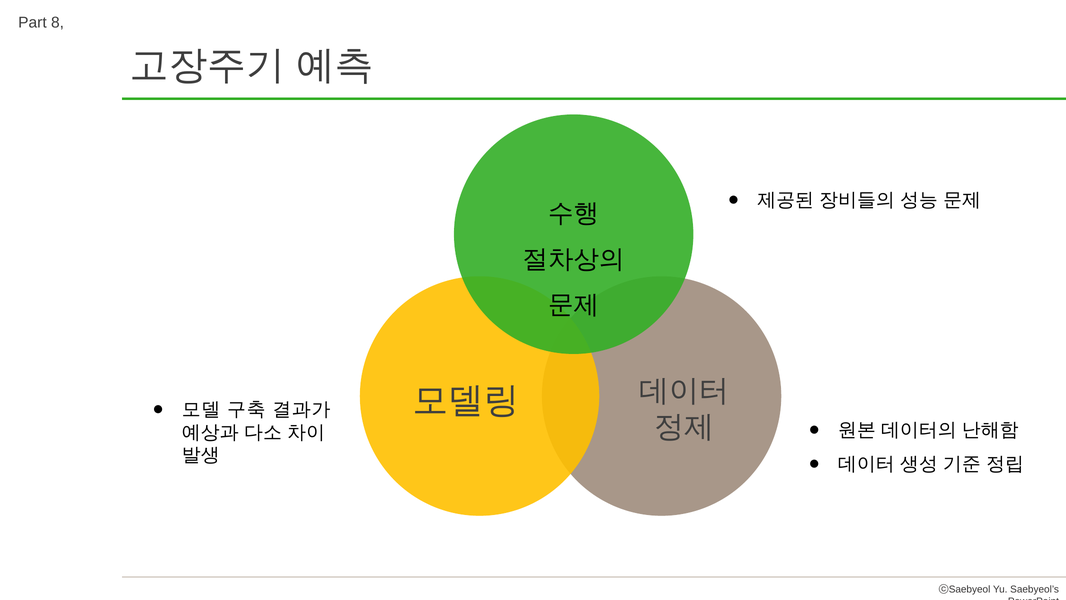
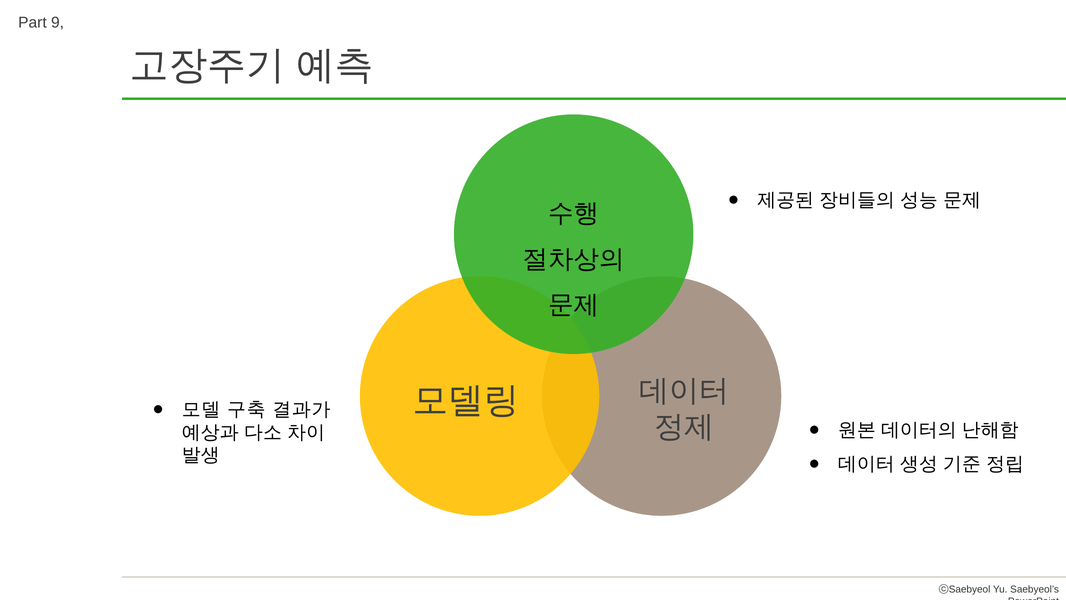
8: 8 -> 9
